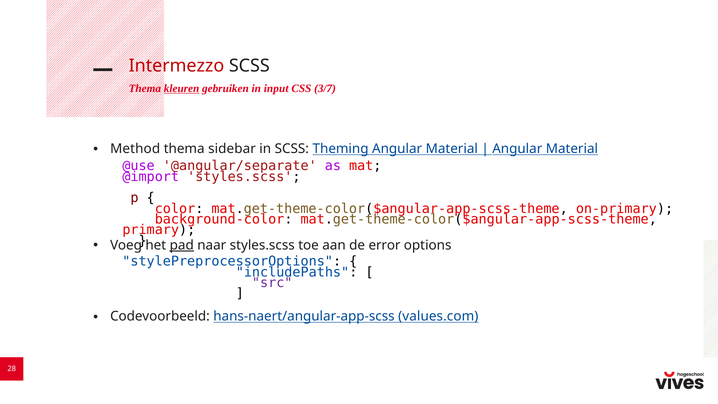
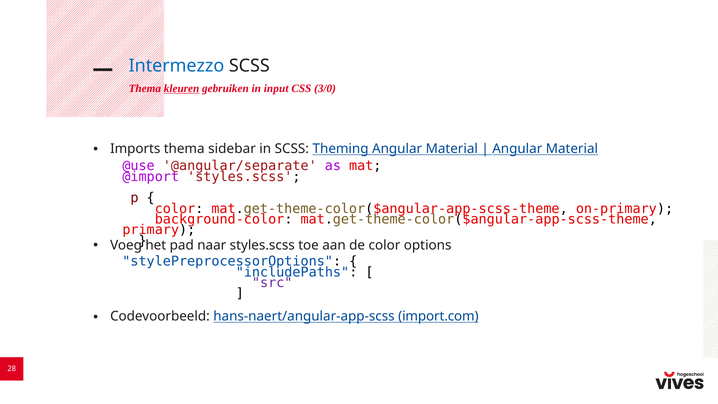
Intermezzo colour: red -> blue
3/7: 3/7 -> 3/0
Method: Method -> Imports
pad underline: present -> none
de error: error -> color
values.com: values.com -> import.com
